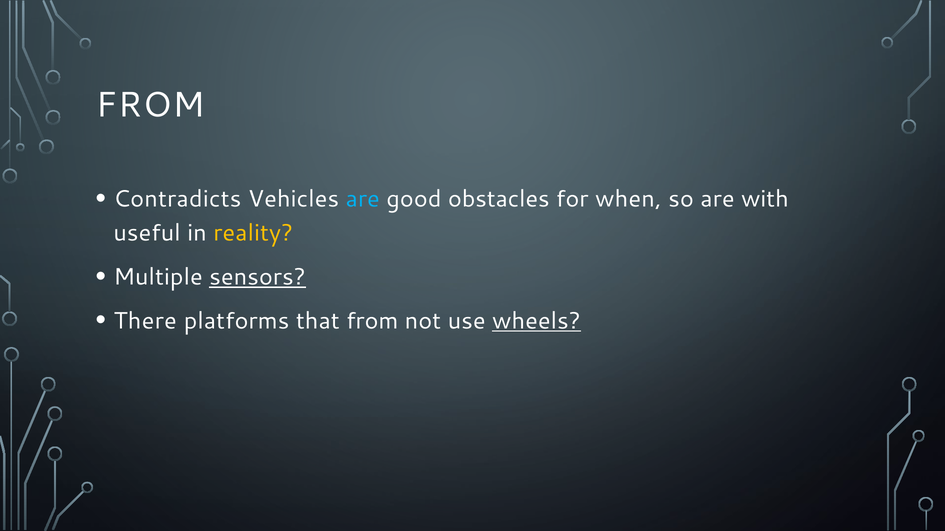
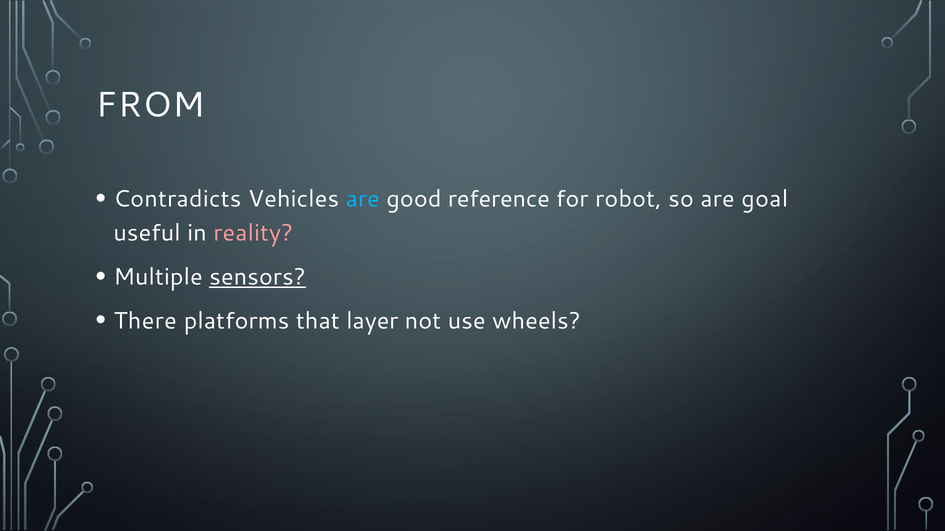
obstacles: obstacles -> reference
when: when -> robot
with: with -> goal
reality colour: yellow -> pink
that from: from -> layer
wheels underline: present -> none
